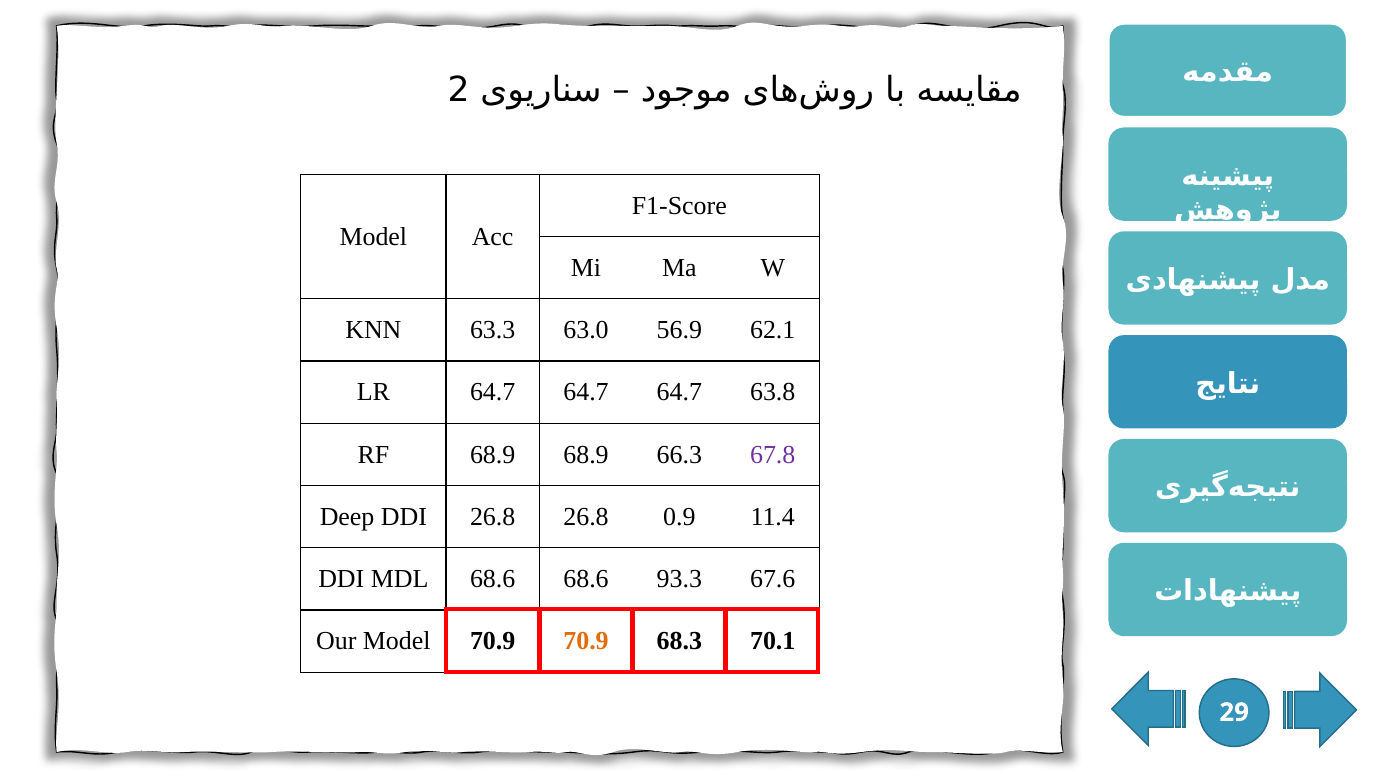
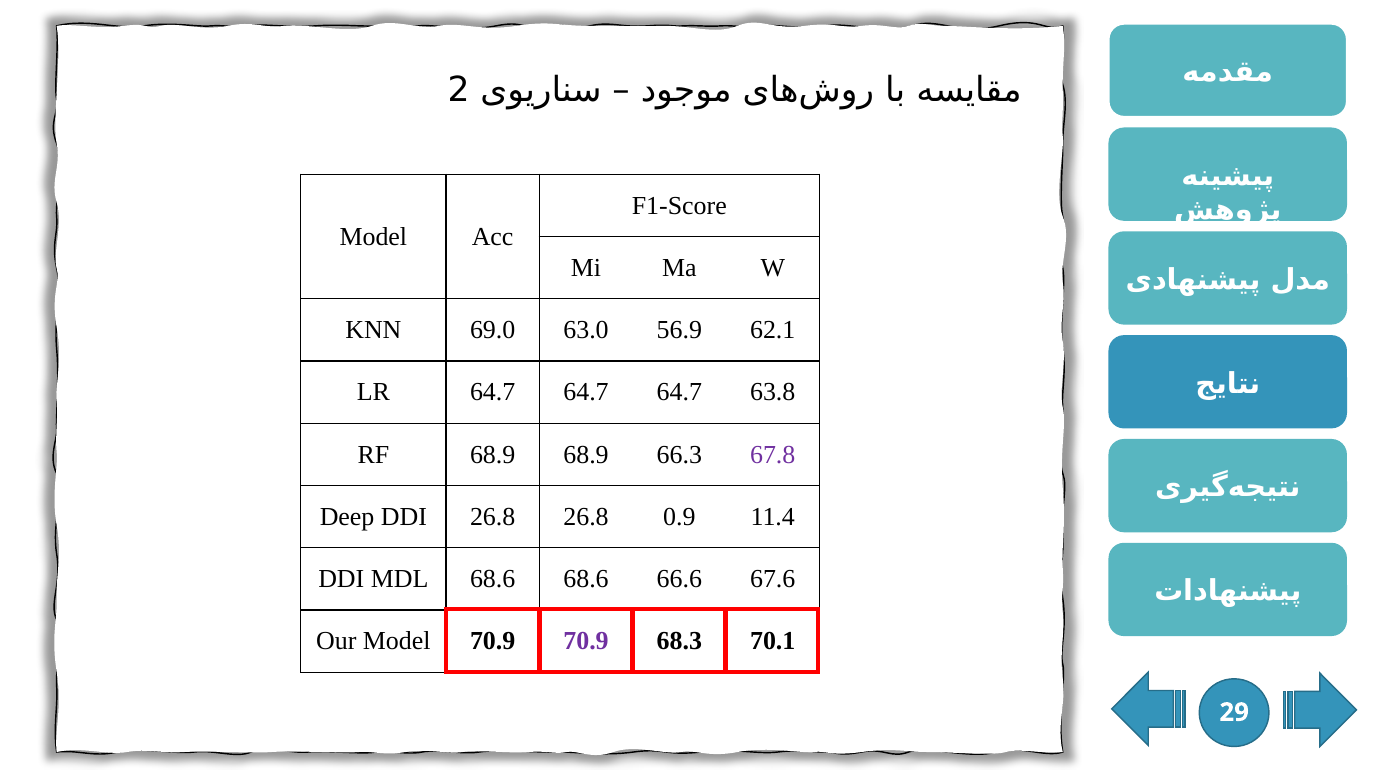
63.3: 63.3 -> 69.0
93.3: 93.3 -> 66.6
70.9 at (586, 641) colour: orange -> purple
